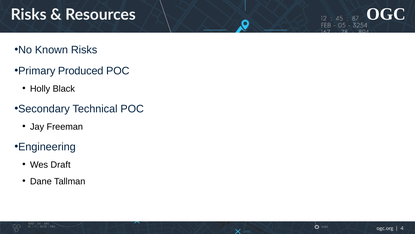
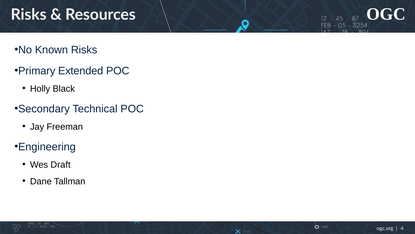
Produced: Produced -> Extended
